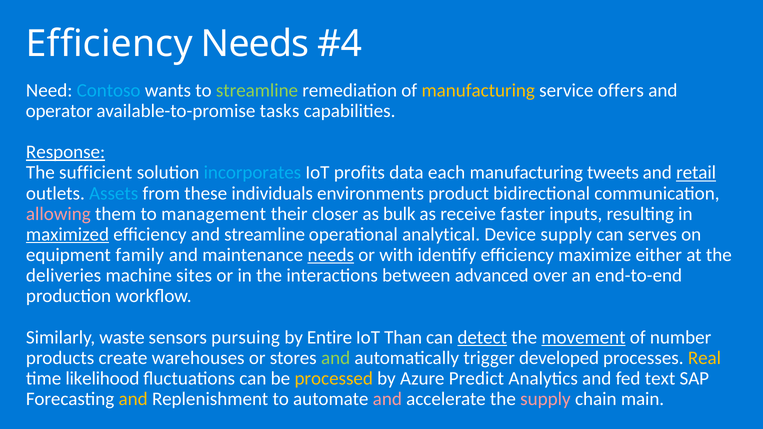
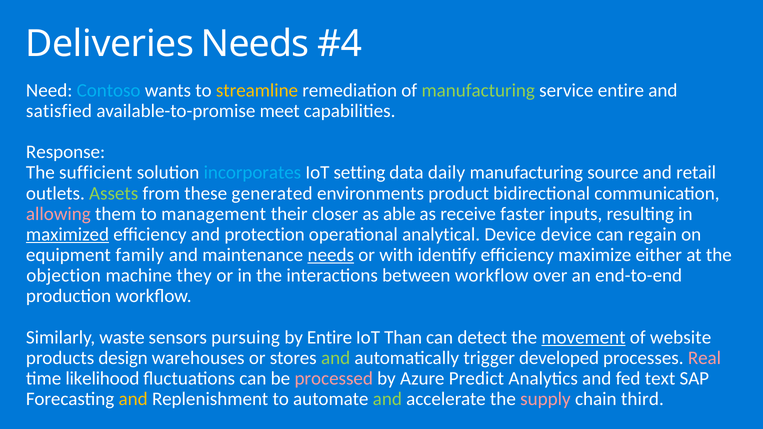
Efficiency at (109, 44): Efficiency -> Deliveries
streamline at (257, 90) colour: light green -> yellow
manufacturing at (478, 90) colour: yellow -> light green
service offers: offers -> entire
operator: operator -> satisfied
tasks: tasks -> meet
Response underline: present -> none
profits: profits -> setting
each: each -> daily
tweets: tweets -> source
retail underline: present -> none
Assets colour: light blue -> light green
individuals: individuals -> generated
bulk: bulk -> able
and streamline: streamline -> protection
Device supply: supply -> device
serves: serves -> regain
deliveries: deliveries -> objection
sites: sites -> they
between advanced: advanced -> workflow
detect underline: present -> none
number: number -> website
create: create -> design
Real colour: yellow -> pink
processed colour: yellow -> pink
and at (387, 399) colour: pink -> light green
main: main -> third
